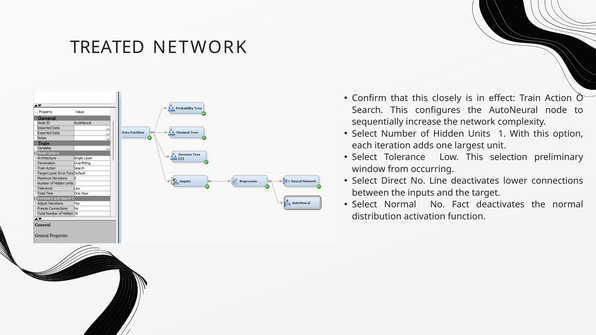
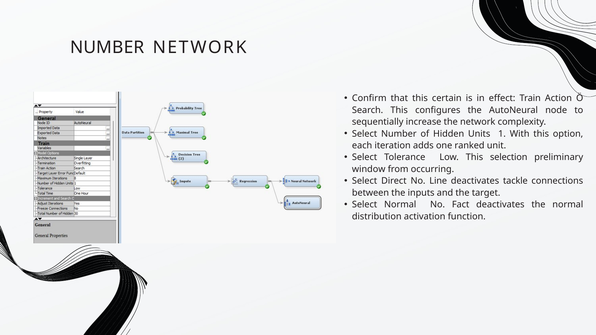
TREATED at (107, 47): TREATED -> NUMBER
closely: closely -> certain
largest: largest -> ranked
lower: lower -> tackle
